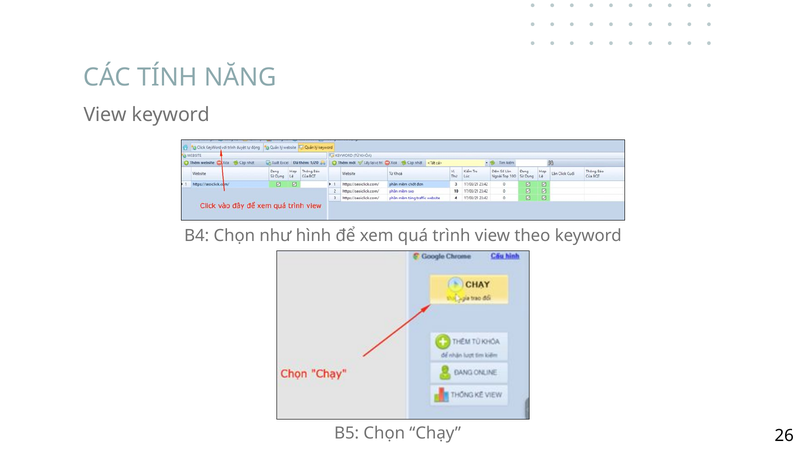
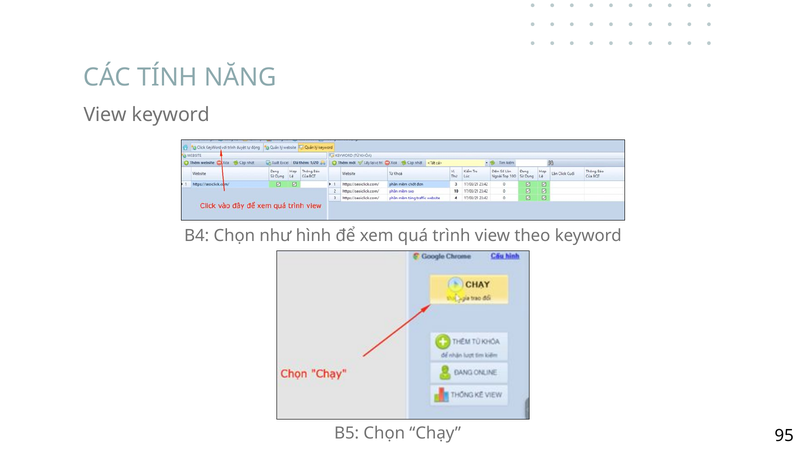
26: 26 -> 95
